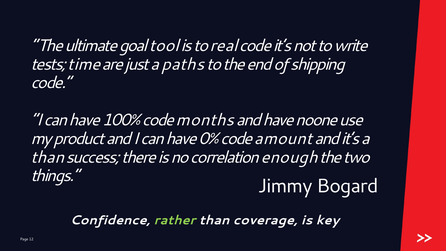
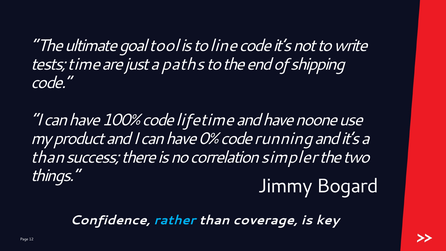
real: real -> line
months: months -> lifetime
amount: amount -> running
enough: enough -> simpler
rather colour: light green -> light blue
